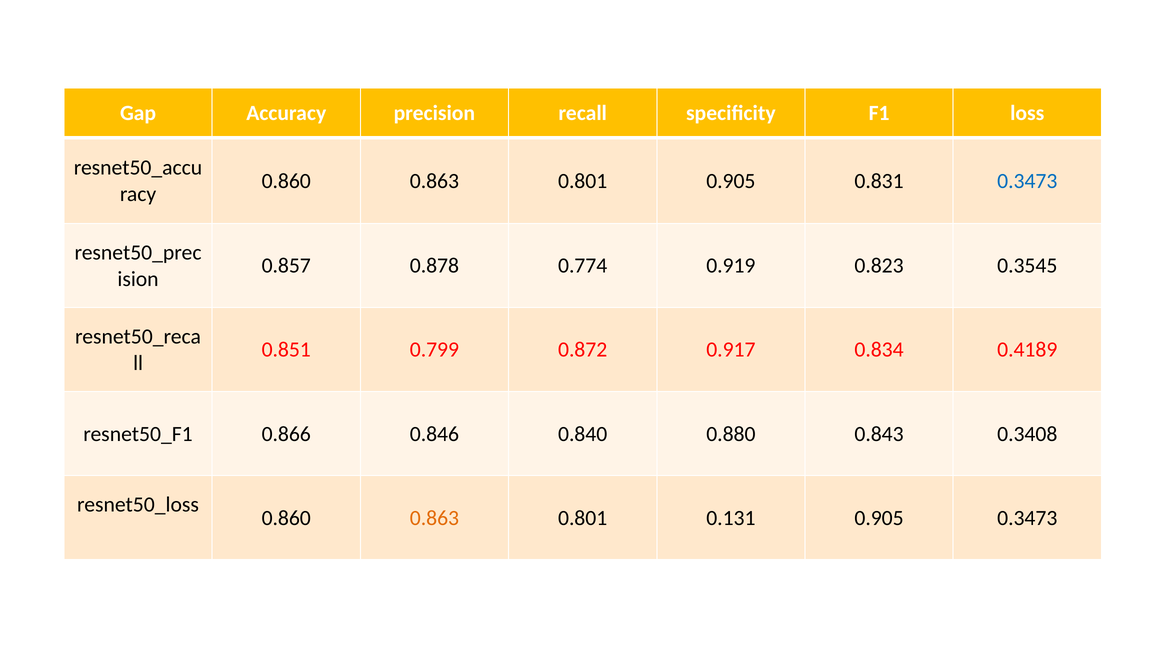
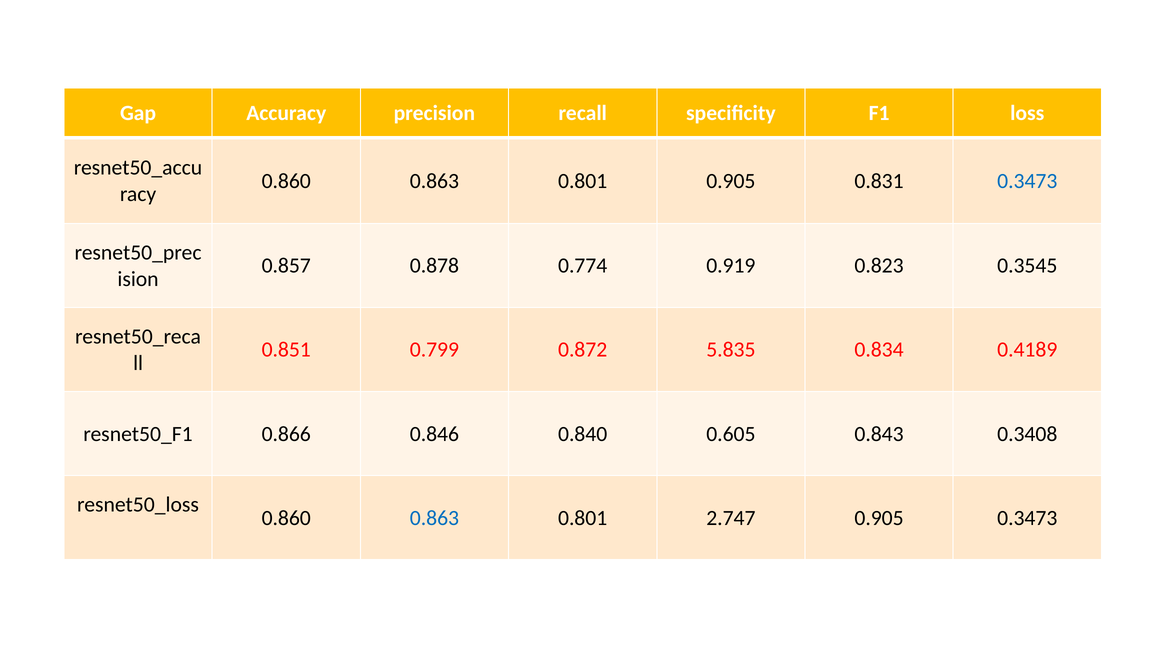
0.917: 0.917 -> 5.835
0.880: 0.880 -> 0.605
0.863 at (434, 518) colour: orange -> blue
0.131: 0.131 -> 2.747
